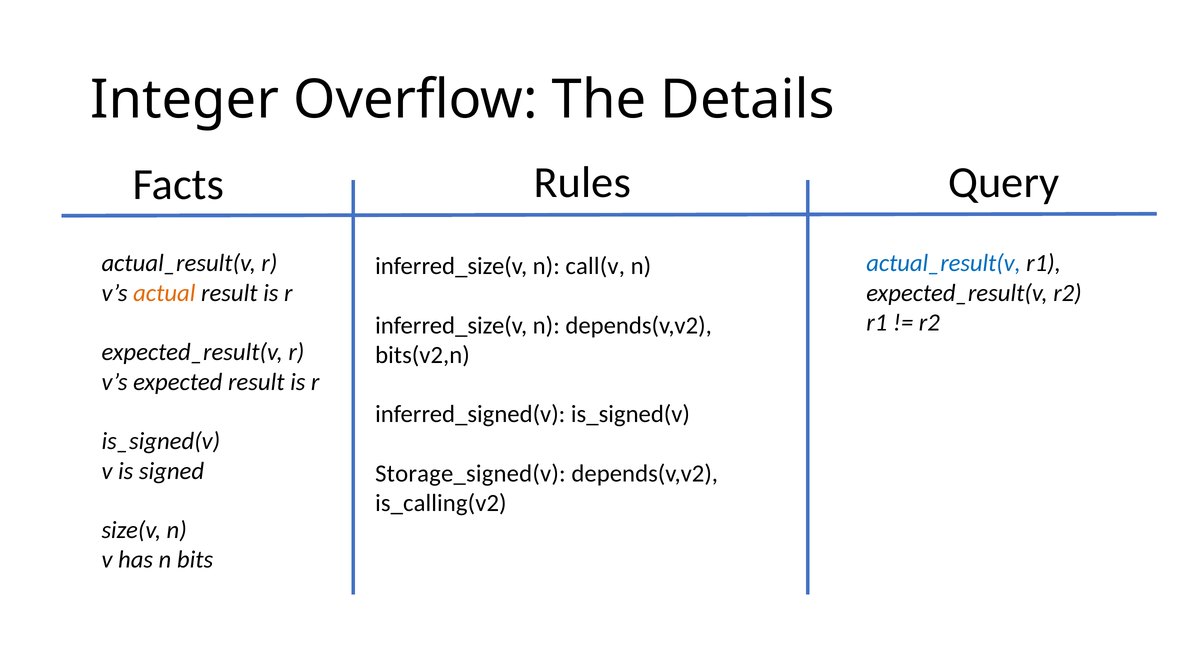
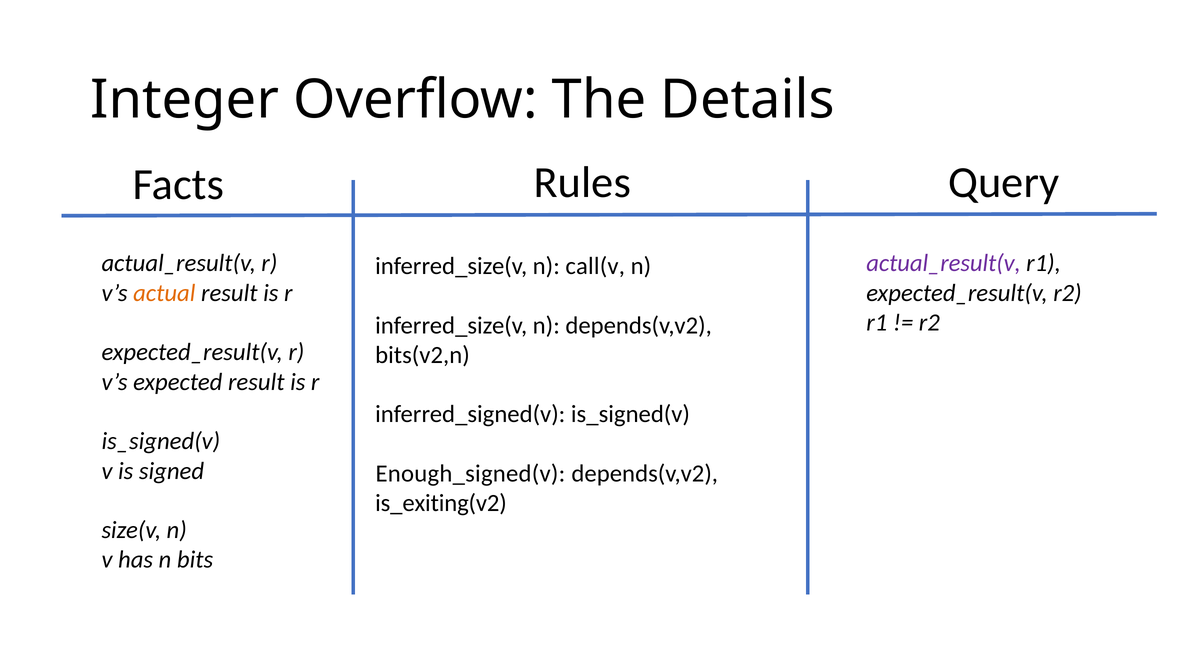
actual_result(v at (944, 263) colour: blue -> purple
Storage_signed(v: Storage_signed(v -> Enough_signed(v
is_calling(v2: is_calling(v2 -> is_exiting(v2
